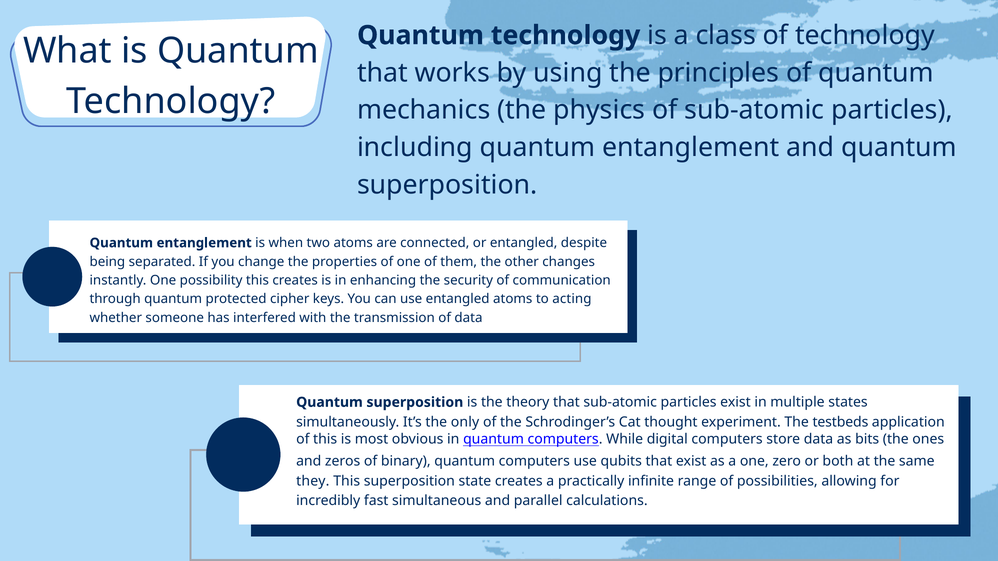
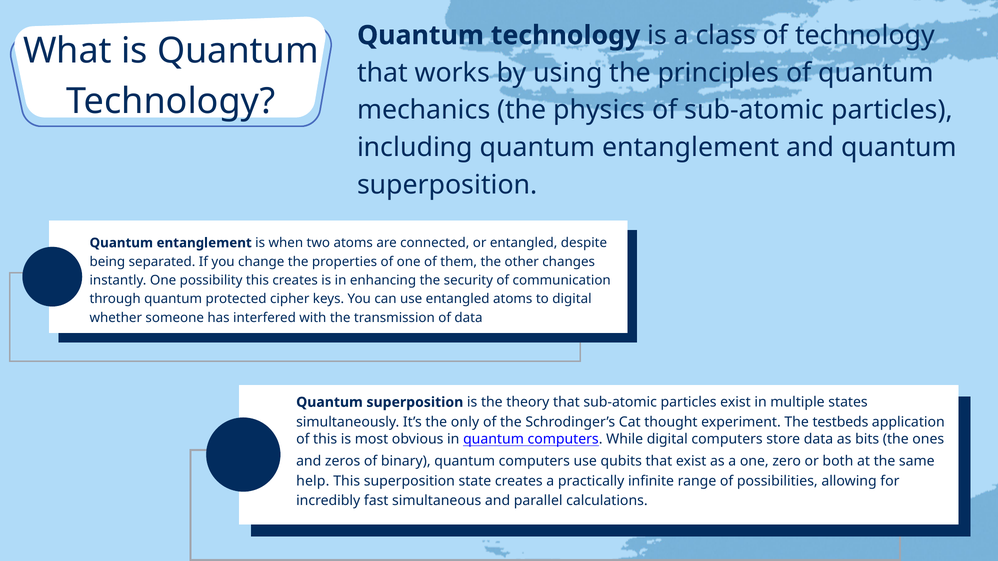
to acting: acting -> digital
they: they -> help
